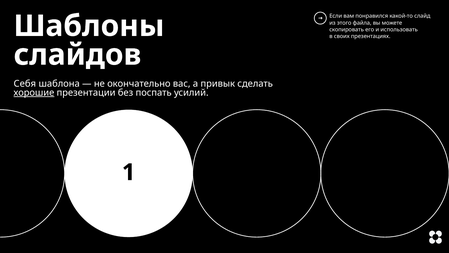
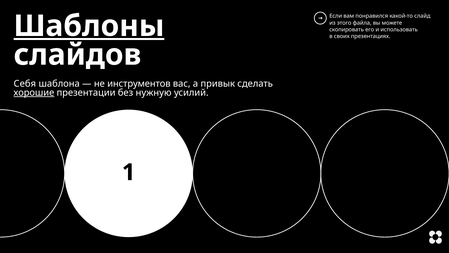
Шаблоны underline: none -> present
окончательно: окончательно -> инструментов
поспать: поспать -> нужную
